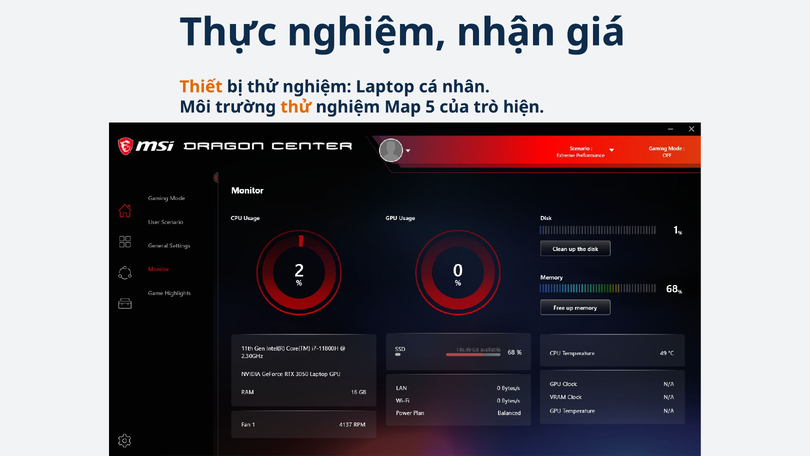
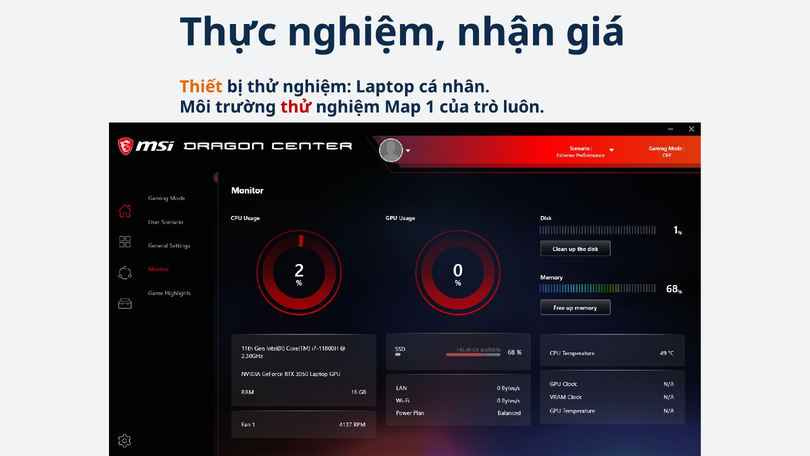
thử at (296, 107) colour: orange -> red
5: 5 -> 1
hiện: hiện -> luôn
